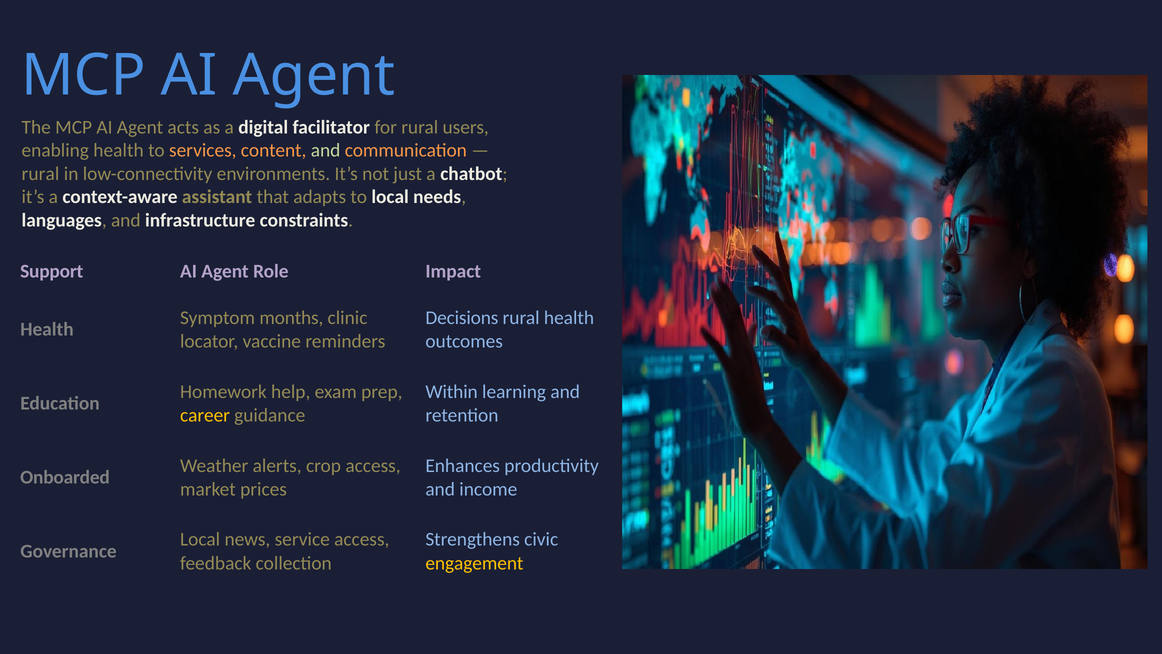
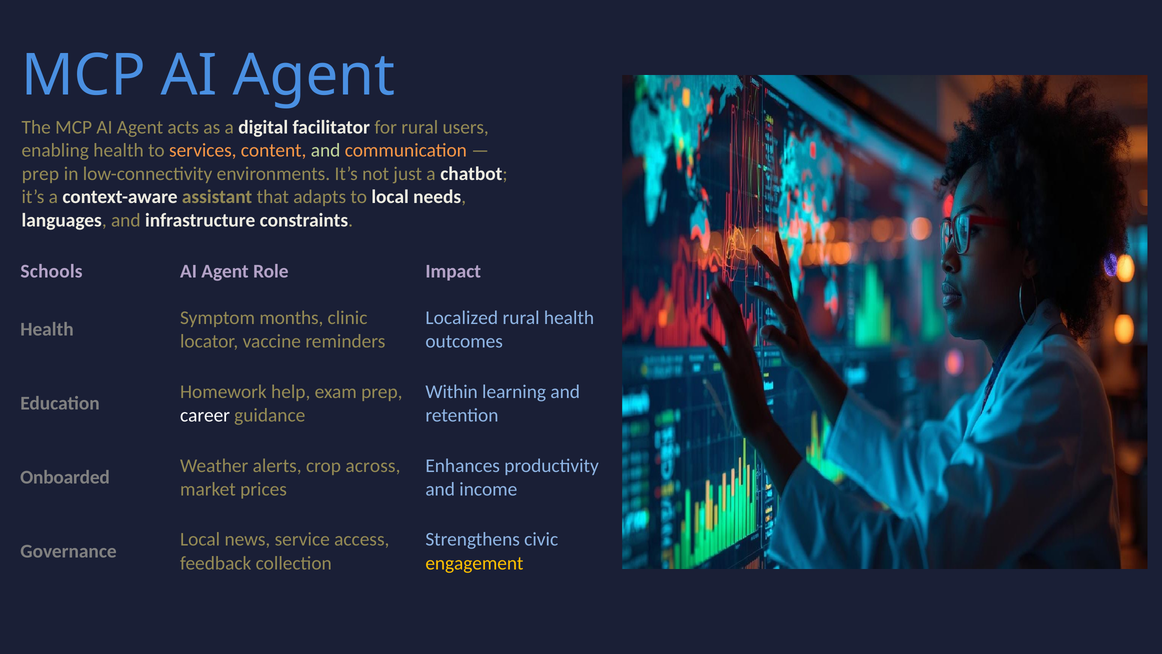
rural at (40, 174): rural -> prep
Support: Support -> Schools
Decisions: Decisions -> Localized
career colour: yellow -> white
crop access: access -> across
